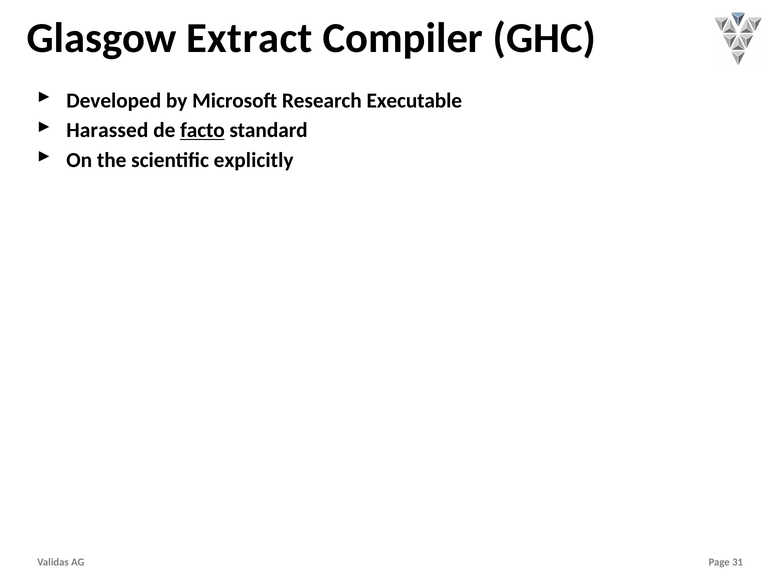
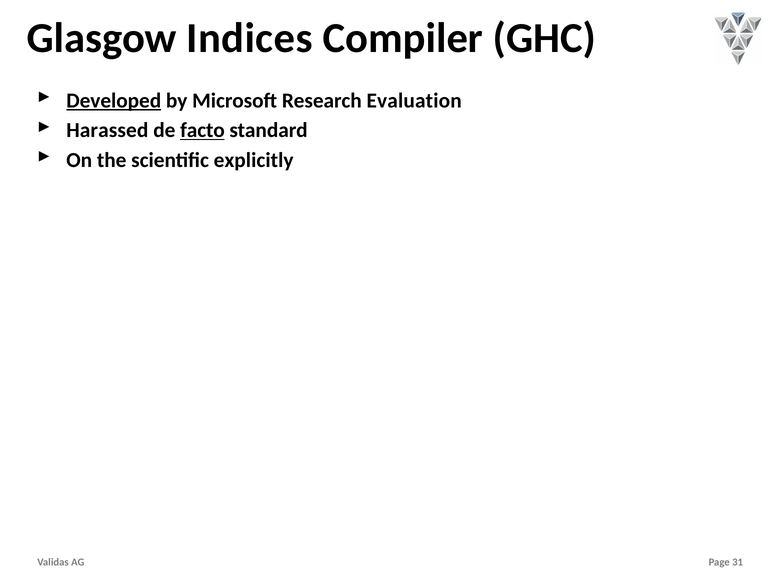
Extract: Extract -> Indices
Developed underline: none -> present
Executable: Executable -> Evaluation
